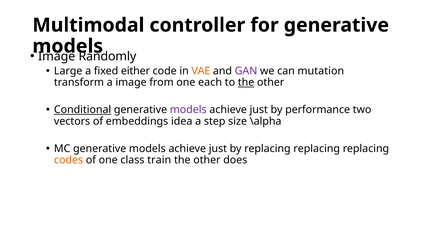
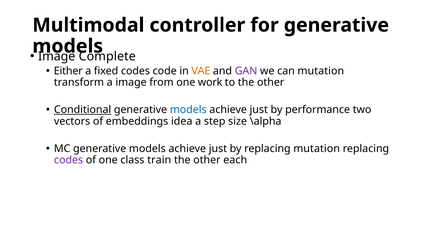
Randomly: Randomly -> Complete
Large: Large -> Either
fixed either: either -> codes
each: each -> work
the at (246, 82) underline: present -> none
models at (188, 110) colour: purple -> blue
by replacing replacing: replacing -> mutation
codes at (69, 160) colour: orange -> purple
does: does -> each
